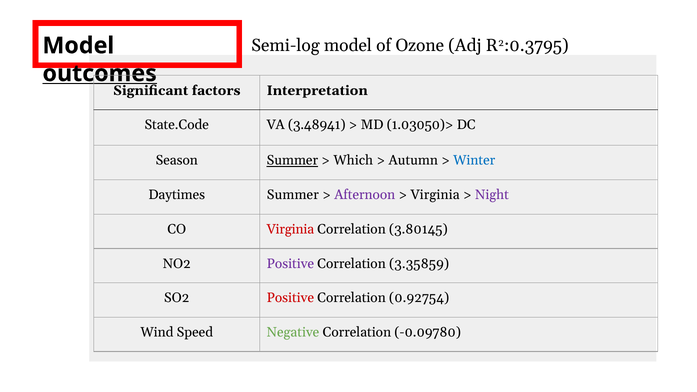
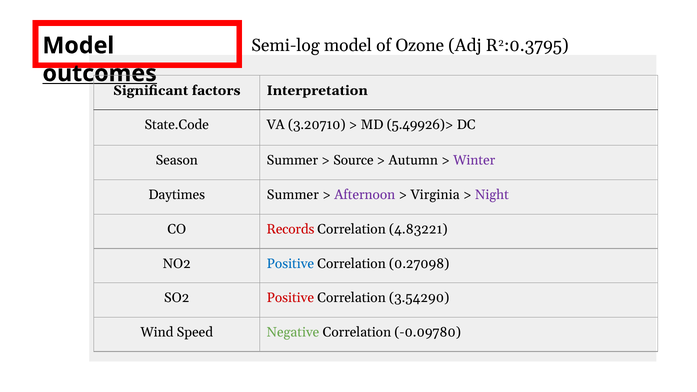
3.48941: 3.48941 -> 3.20710
1.03050)>: 1.03050)> -> 5.49926)>
Summer at (292, 161) underline: present -> none
Which: Which -> Source
Winter colour: blue -> purple
CO Virginia: Virginia -> Records
3.80145: 3.80145 -> 4.83221
Positive at (290, 264) colour: purple -> blue
3.35859: 3.35859 -> 0.27098
0.92754: 0.92754 -> 3.54290
